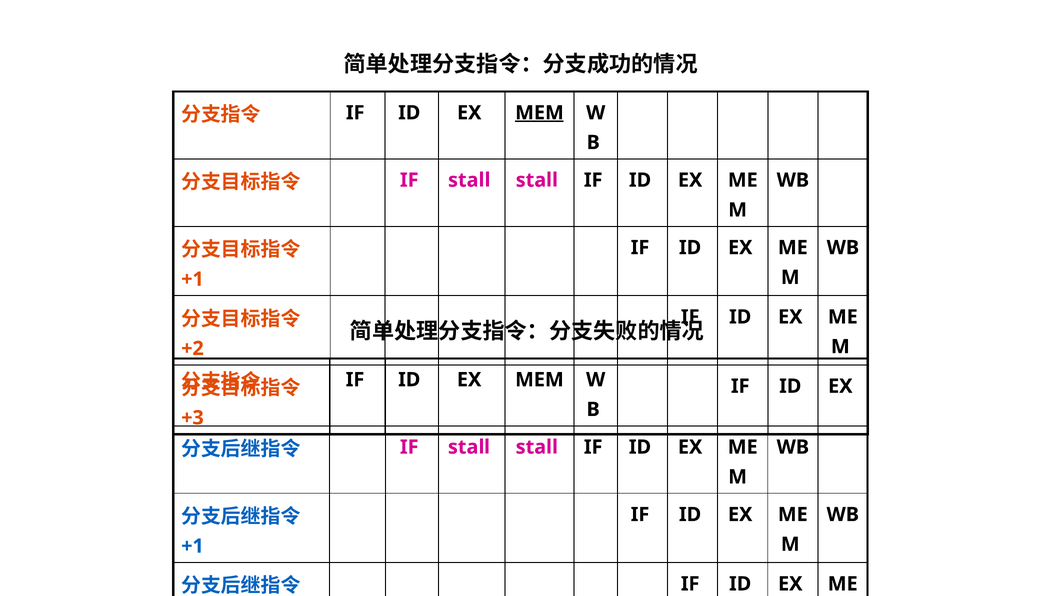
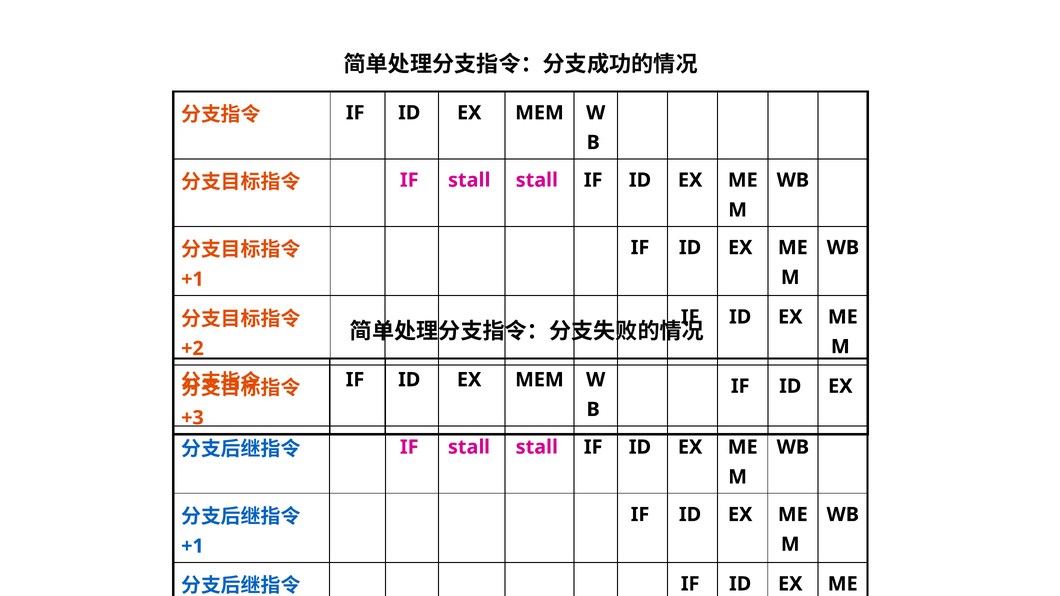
MEM at (539, 113) underline: present -> none
